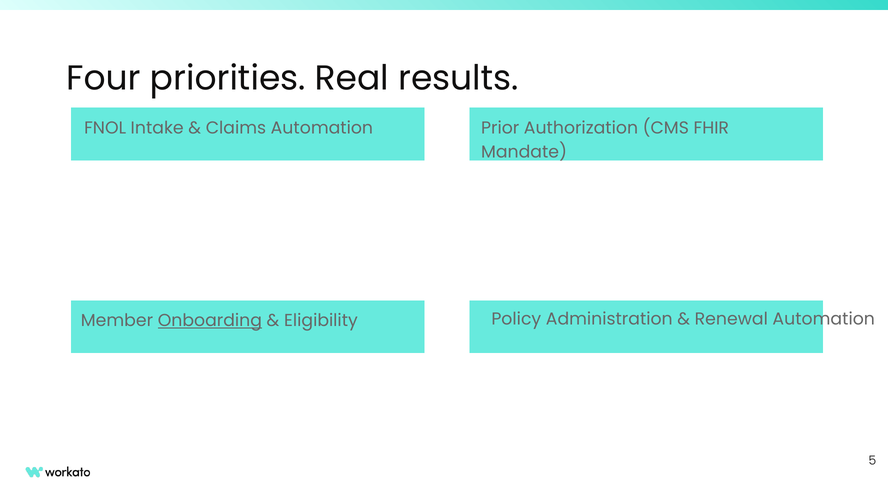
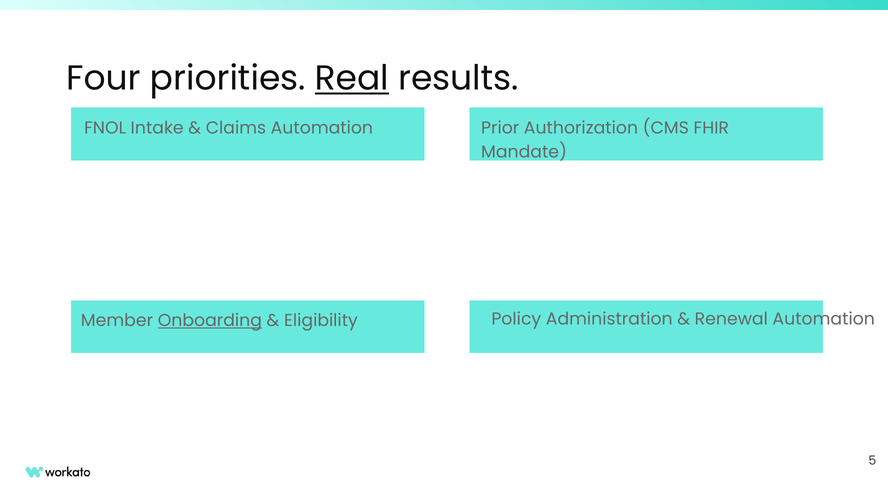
Real underline: none -> present
